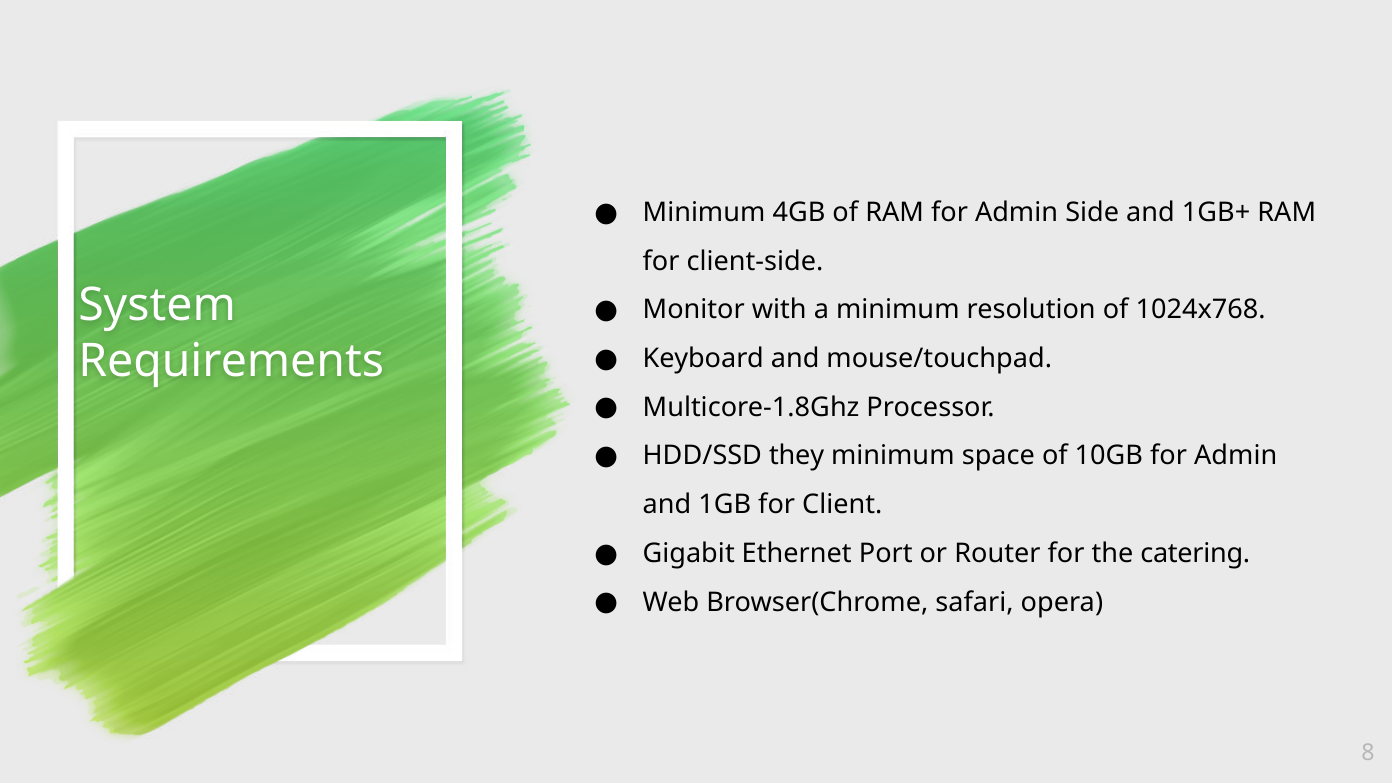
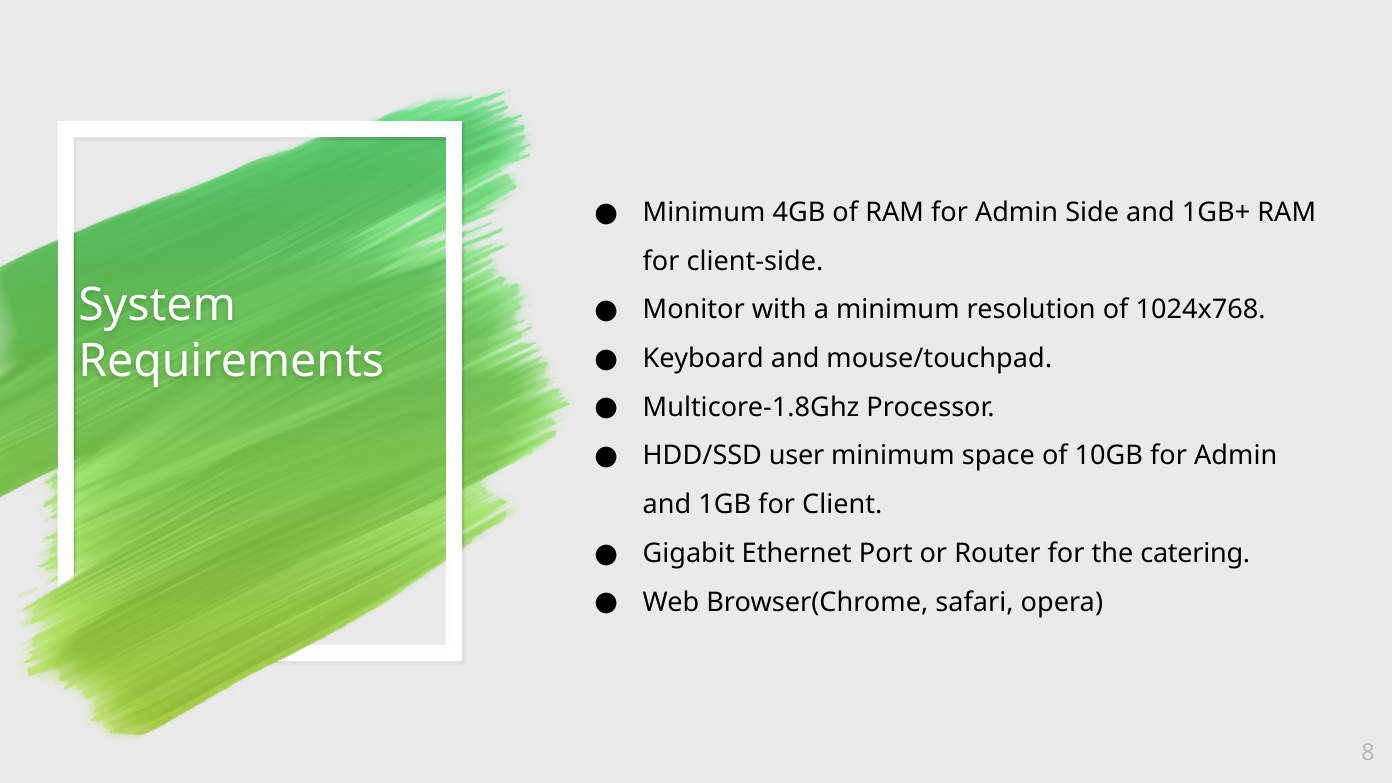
they: they -> user
